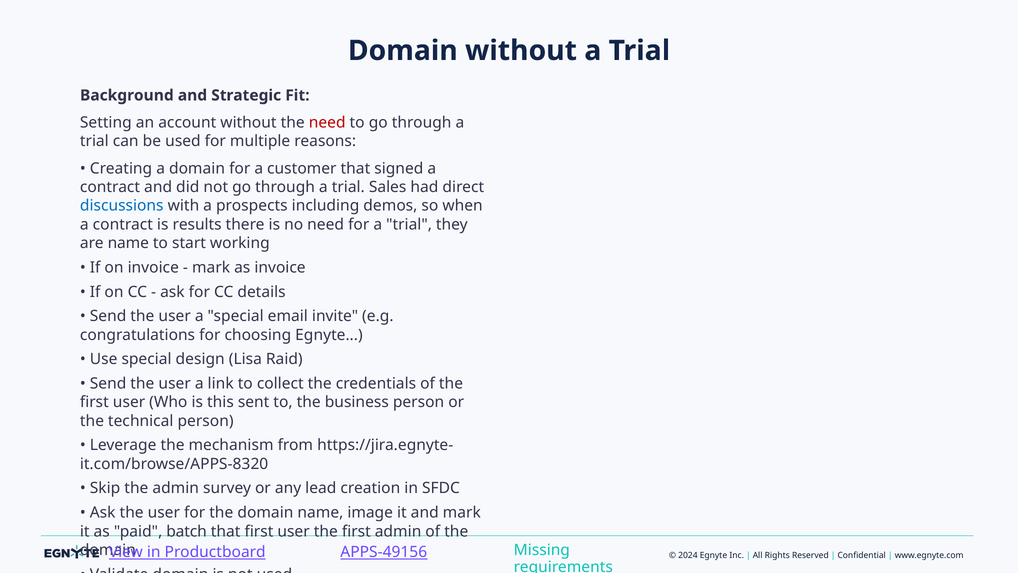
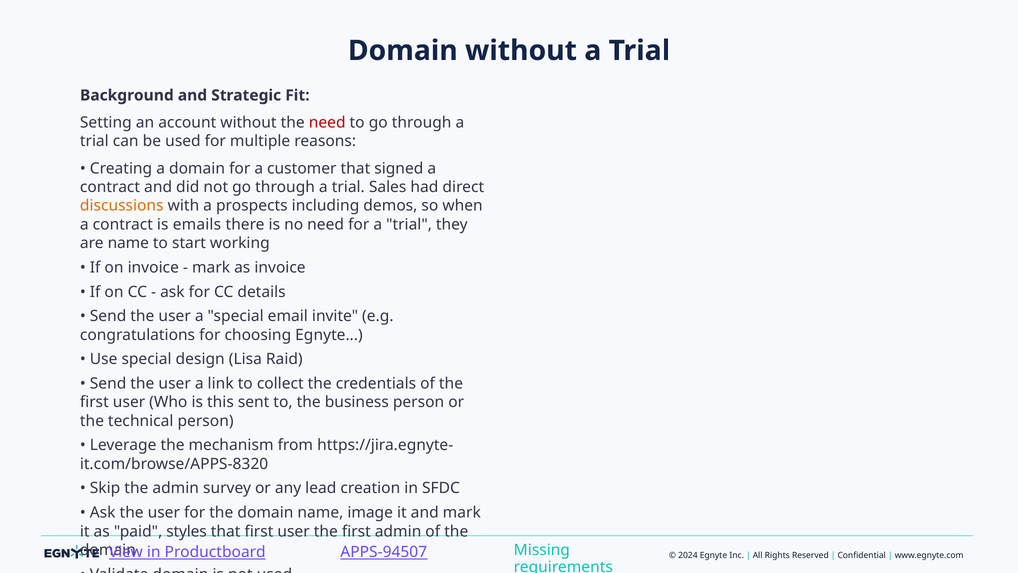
discussions colour: blue -> orange
results: results -> emails
batch: batch -> styles
APPS-49156: APPS-49156 -> APPS-94507
